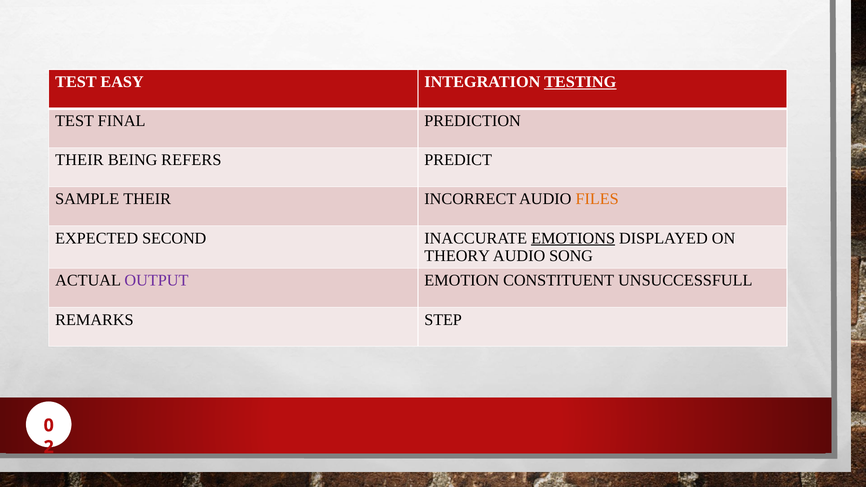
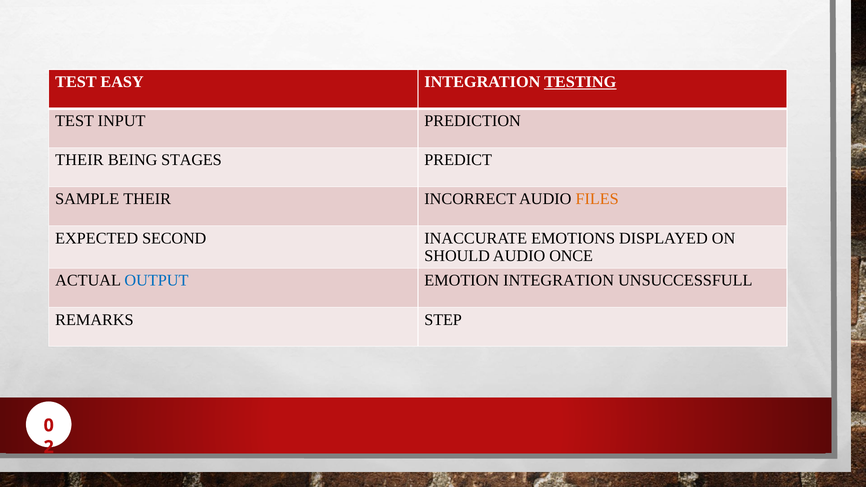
FINAL: FINAL -> INPUT
REFERS: REFERS -> STAGES
EMOTIONS underline: present -> none
THEORY: THEORY -> SHOULD
SONG: SONG -> ONCE
OUTPUT colour: purple -> blue
EMOTION CONSTITUENT: CONSTITUENT -> INTEGRATION
